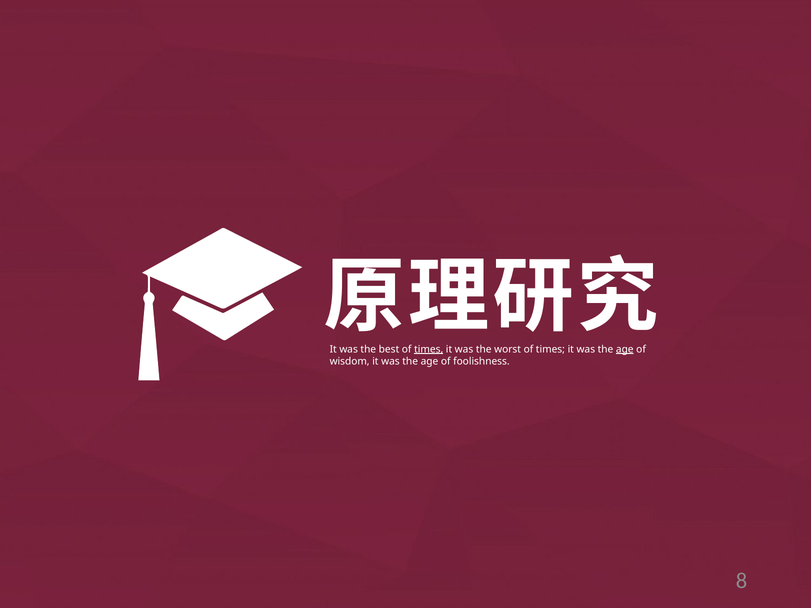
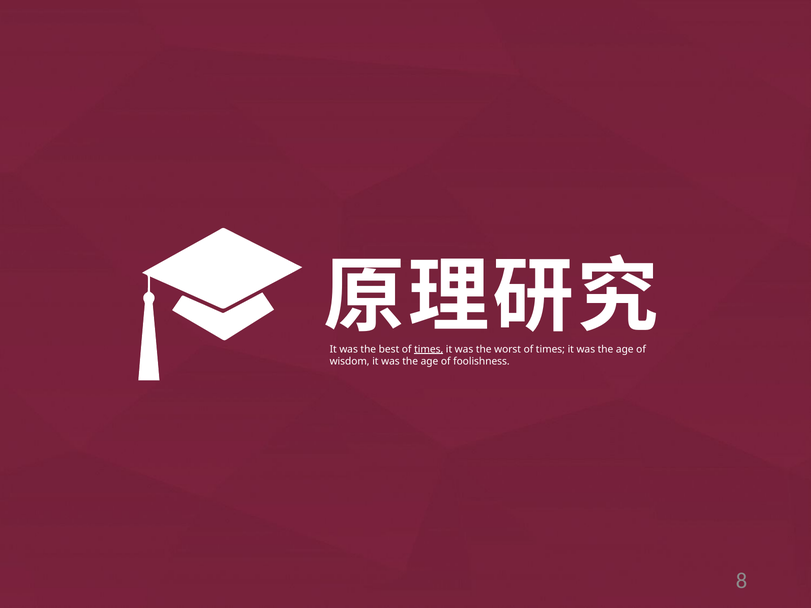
age at (625, 349) underline: present -> none
